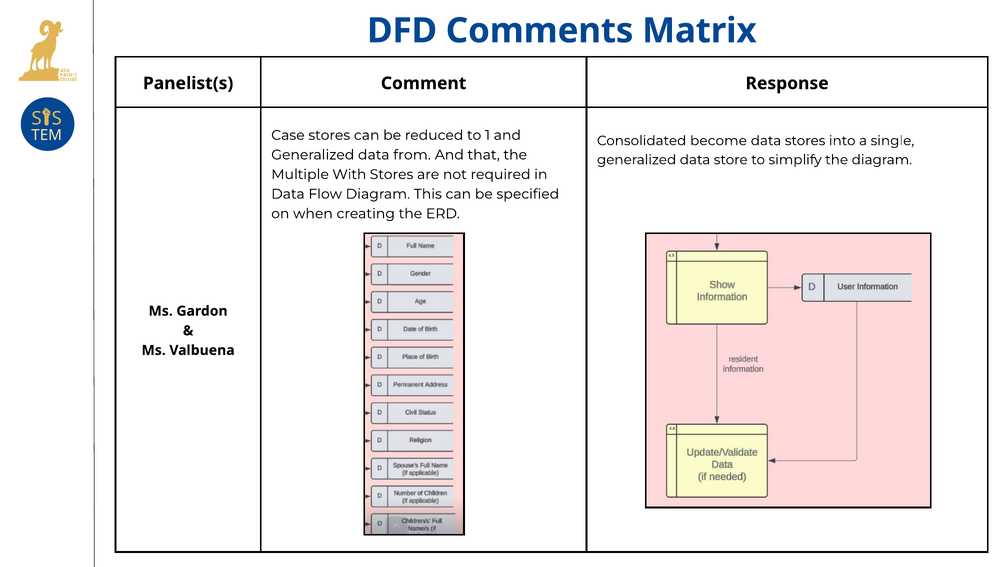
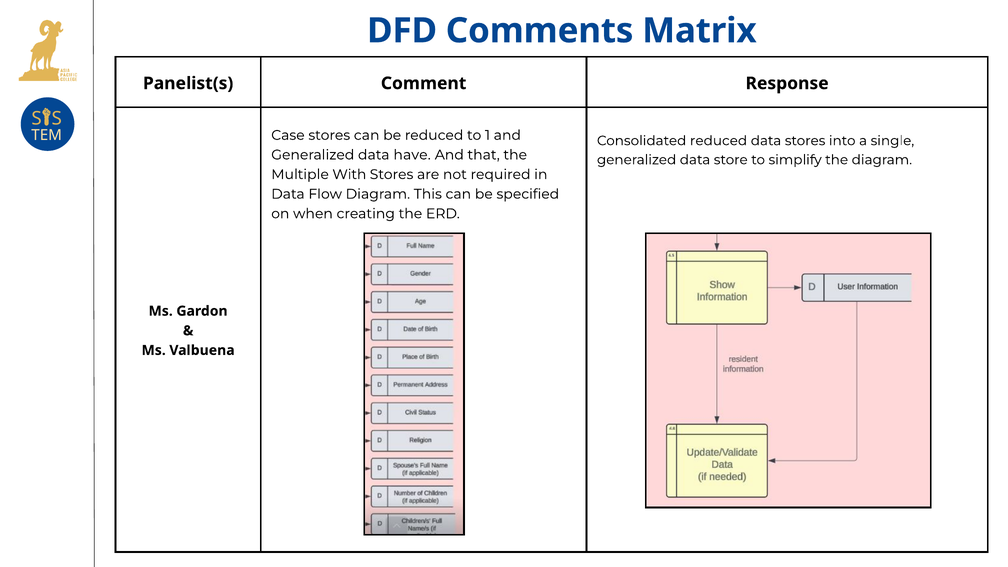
Consolidated become: become -> reduced
from: from -> have
